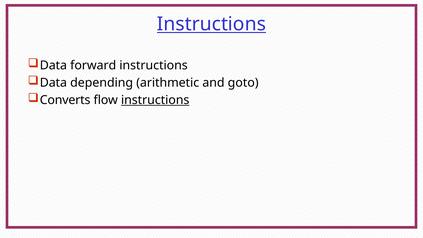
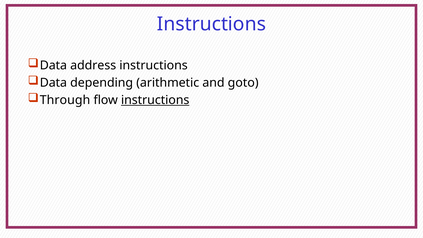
Instructions at (211, 24) underline: present -> none
forward: forward -> address
Converts: Converts -> Through
